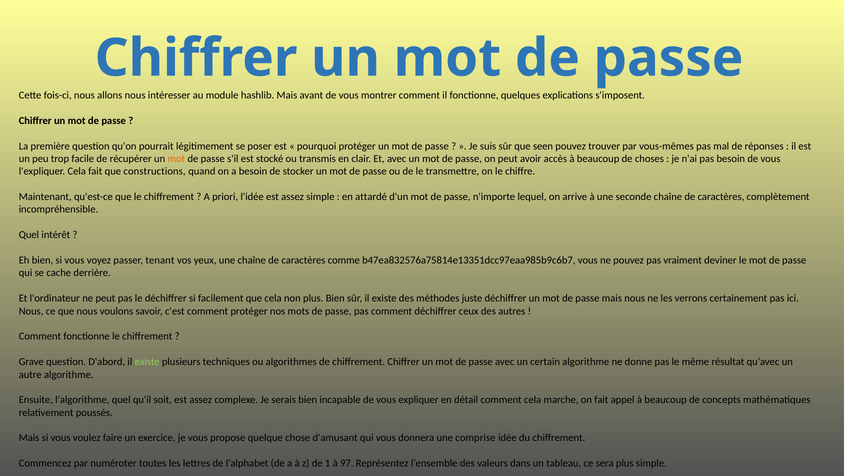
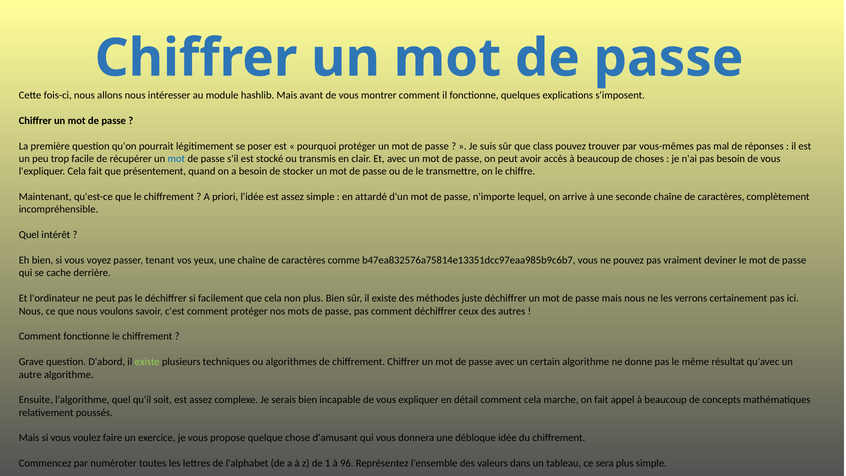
seen: seen -> class
mot at (176, 159) colour: orange -> blue
constructions: constructions -> présentement
comprise: comprise -> débloque
97: 97 -> 96
